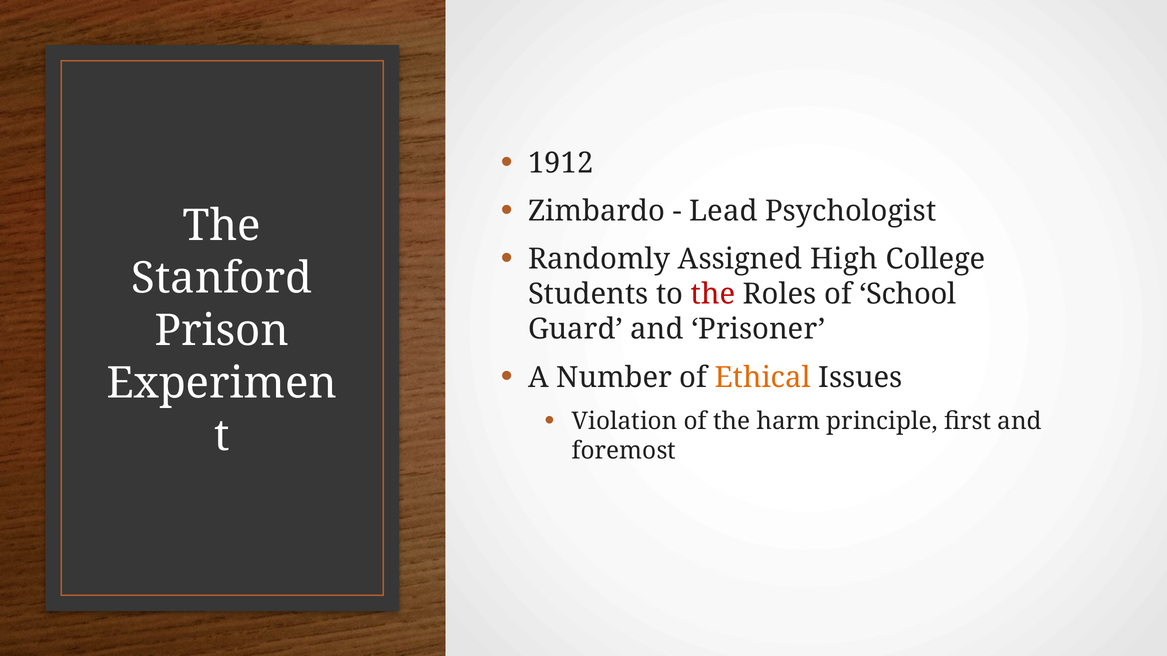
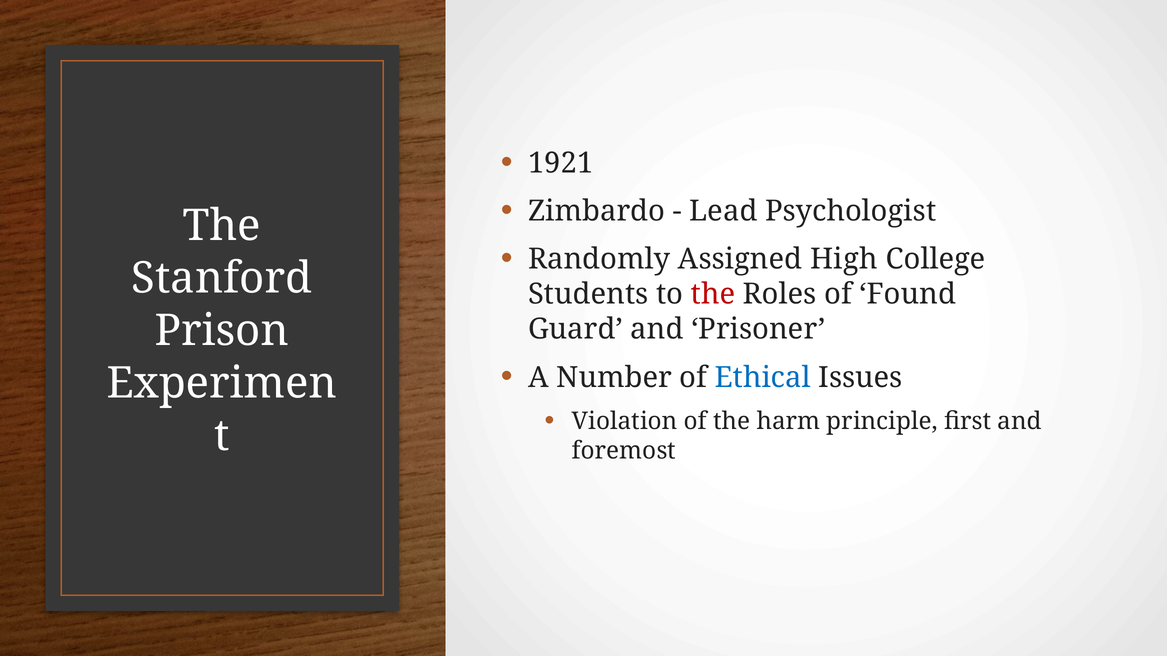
1912: 1912 -> 1921
School: School -> Found
Ethical colour: orange -> blue
